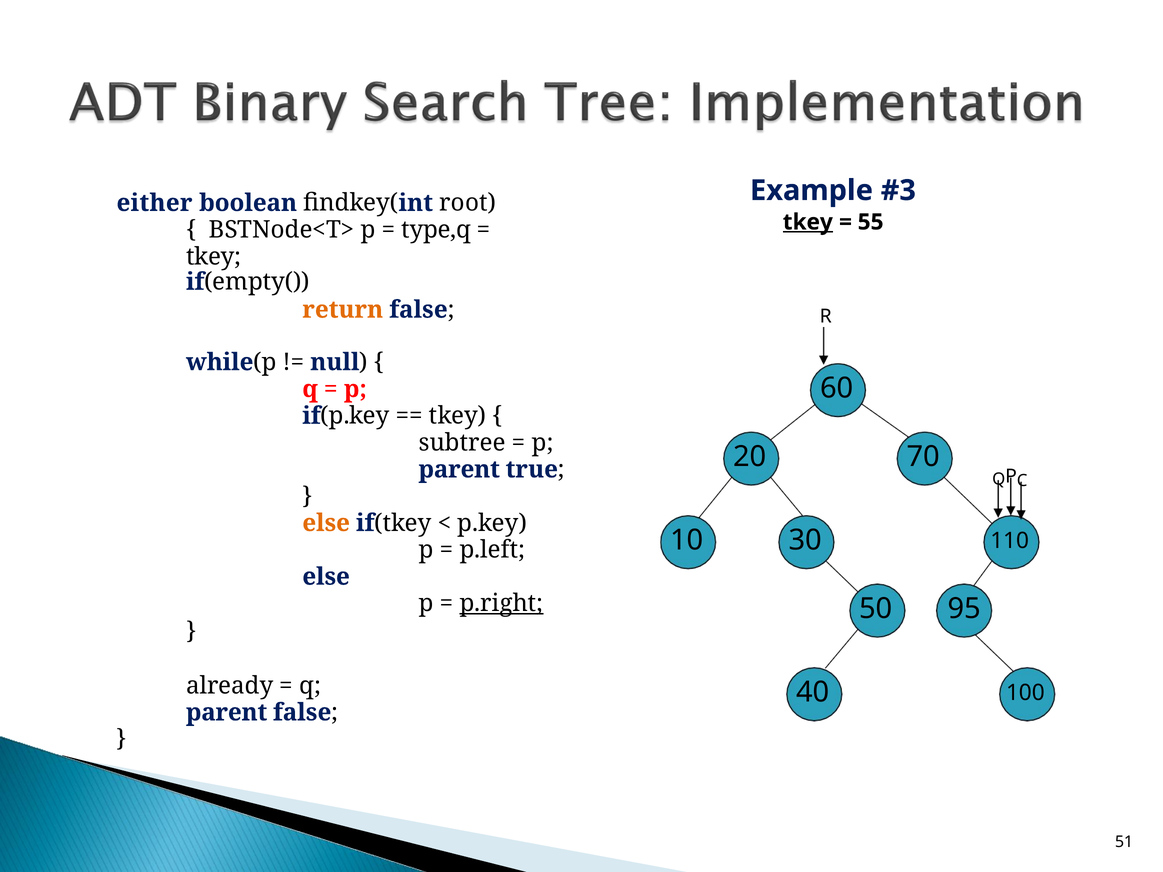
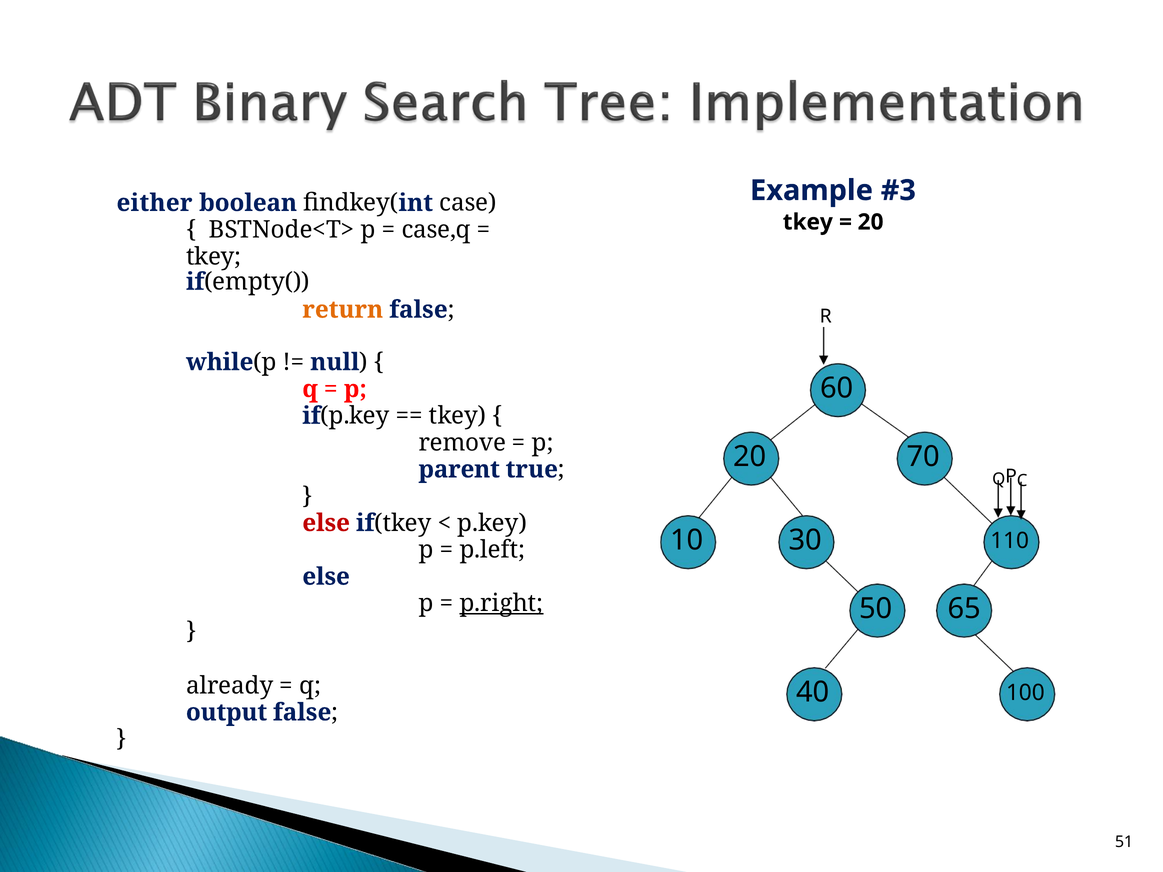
root: root -> case
tkey at (808, 222) underline: present -> none
55 at (871, 222): 55 -> 20
type,q: type,q -> case,q
subtree: subtree -> remove
else at (326, 523) colour: orange -> red
95: 95 -> 65
parent at (227, 713): parent -> output
